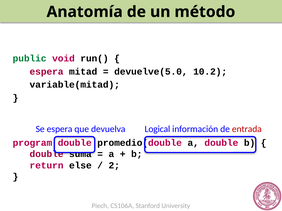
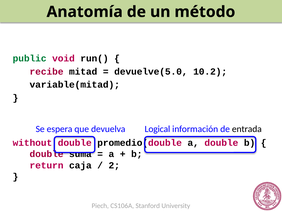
espera at (47, 72): espera -> recibe
entrada colour: red -> black
program: program -> without
else: else -> caja
